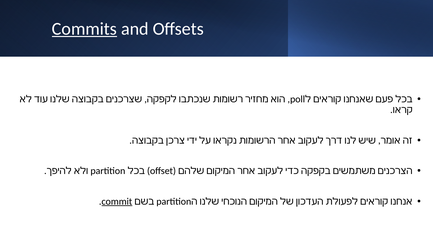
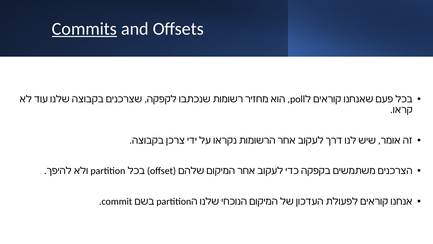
commit underline: present -> none
